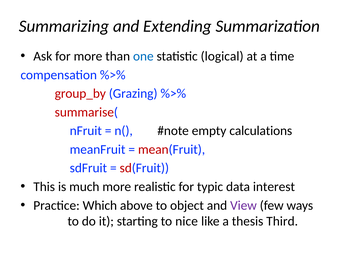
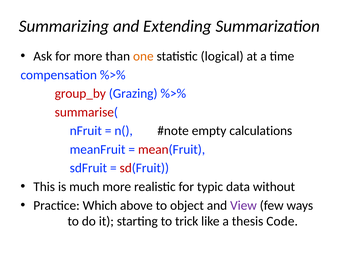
one colour: blue -> orange
interest: interest -> without
nice: nice -> trick
Third: Third -> Code
